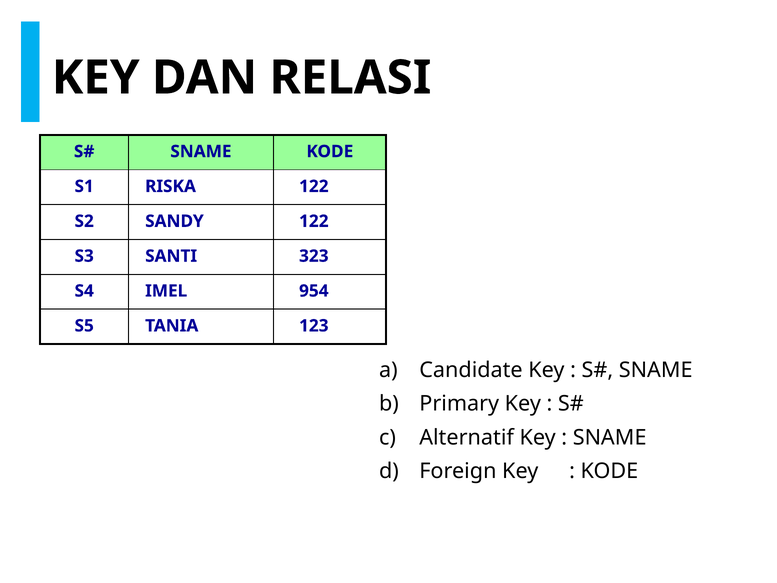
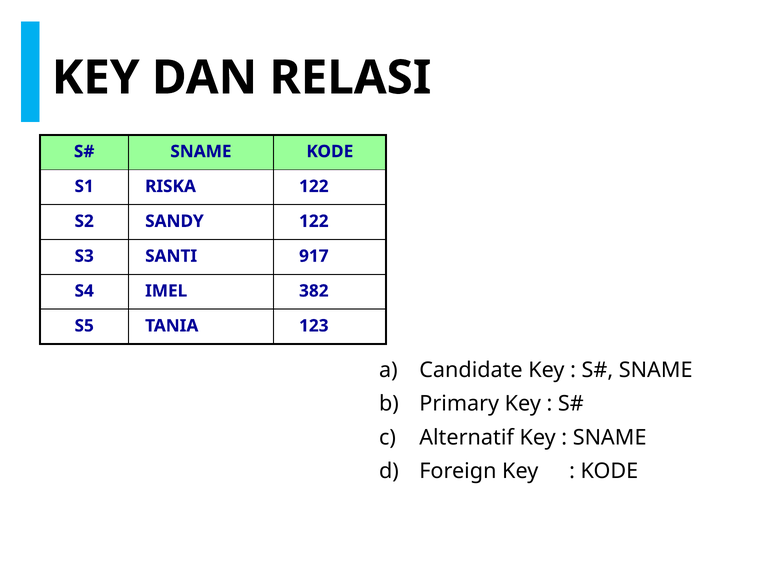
323: 323 -> 917
954: 954 -> 382
